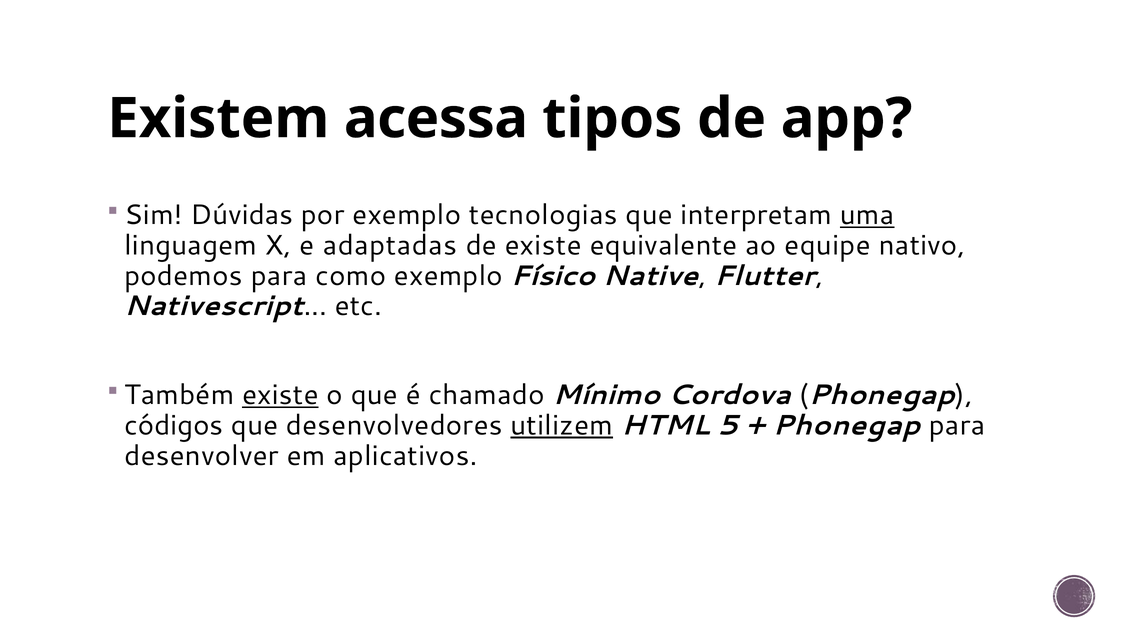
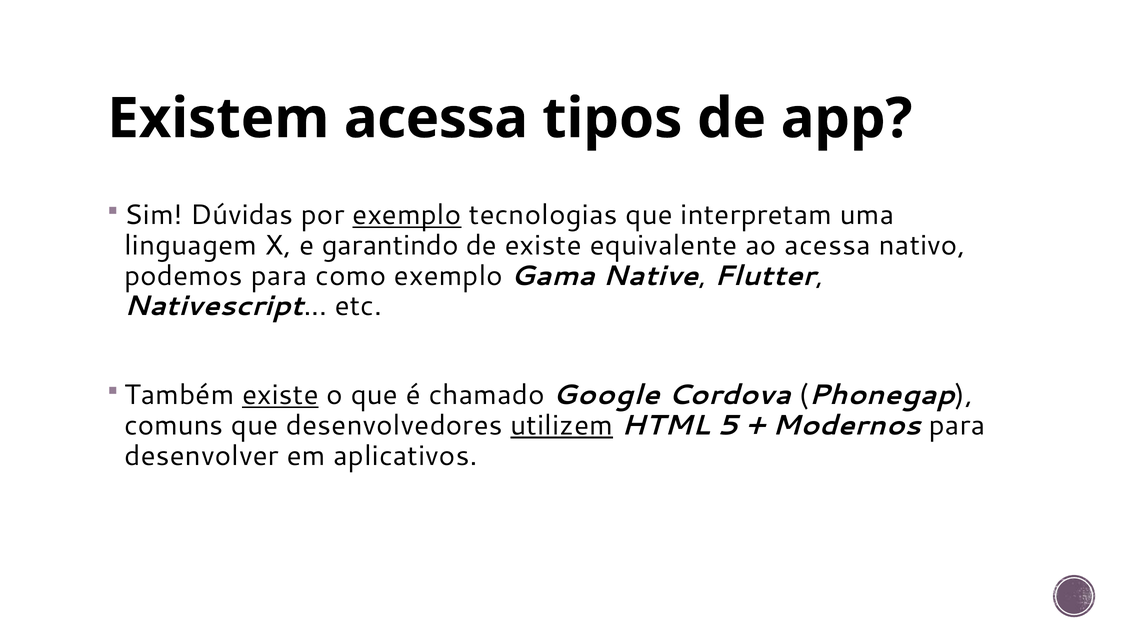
exemplo at (407, 215) underline: none -> present
uma underline: present -> none
adaptadas: adaptadas -> garantindo
ao equipe: equipe -> acessa
Físico: Físico -> Gama
Mínimo: Mínimo -> Google
códigos: códigos -> comuns
Phonegap at (847, 426): Phonegap -> Modernos
